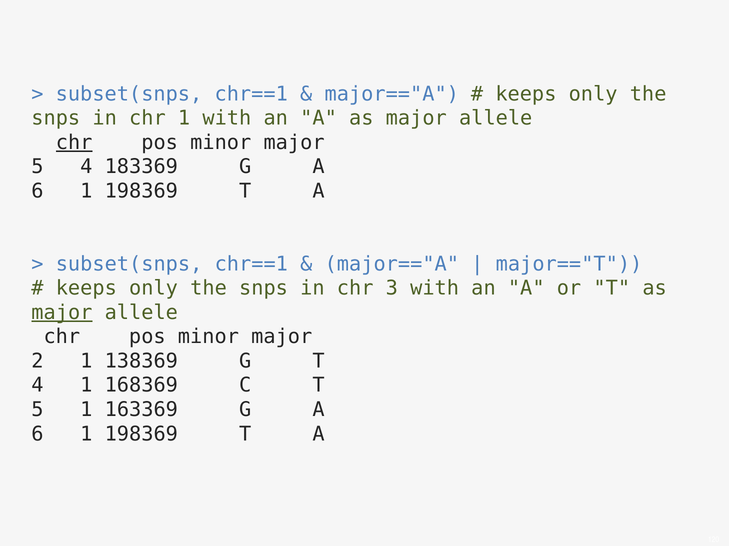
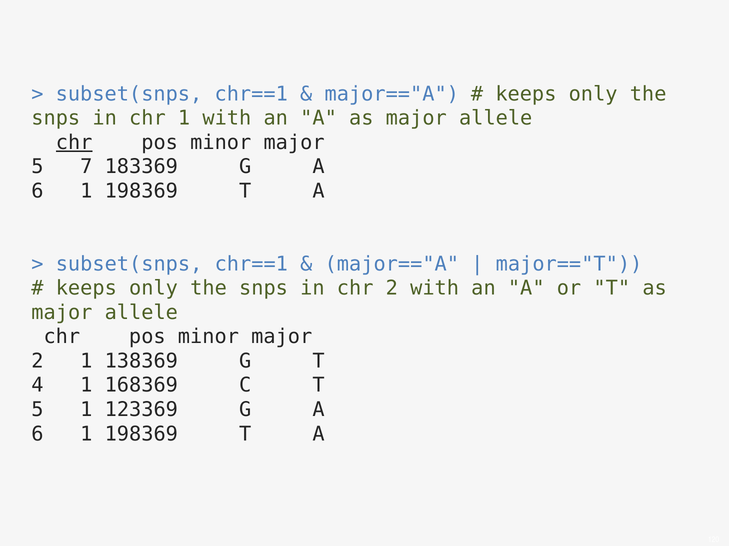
5 4: 4 -> 7
chr 3: 3 -> 2
major at (62, 313) underline: present -> none
163369: 163369 -> 123369
